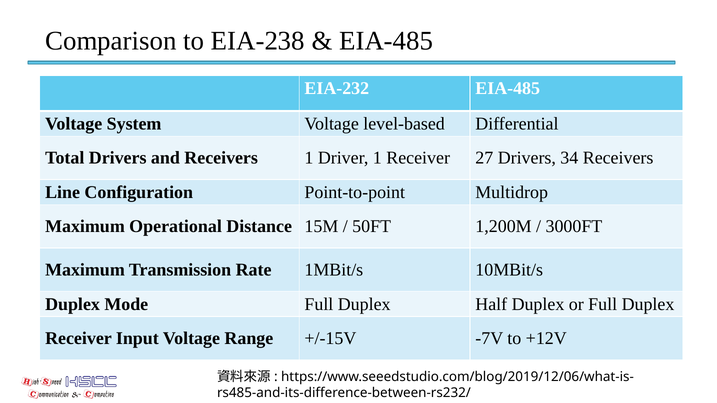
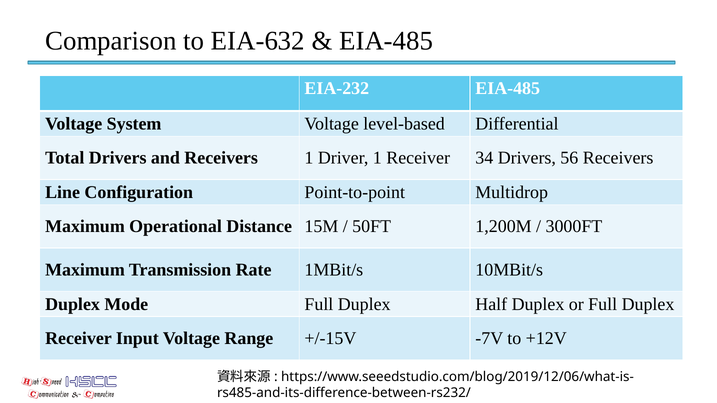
EIA-238: EIA-238 -> EIA-632
27: 27 -> 34
34: 34 -> 56
